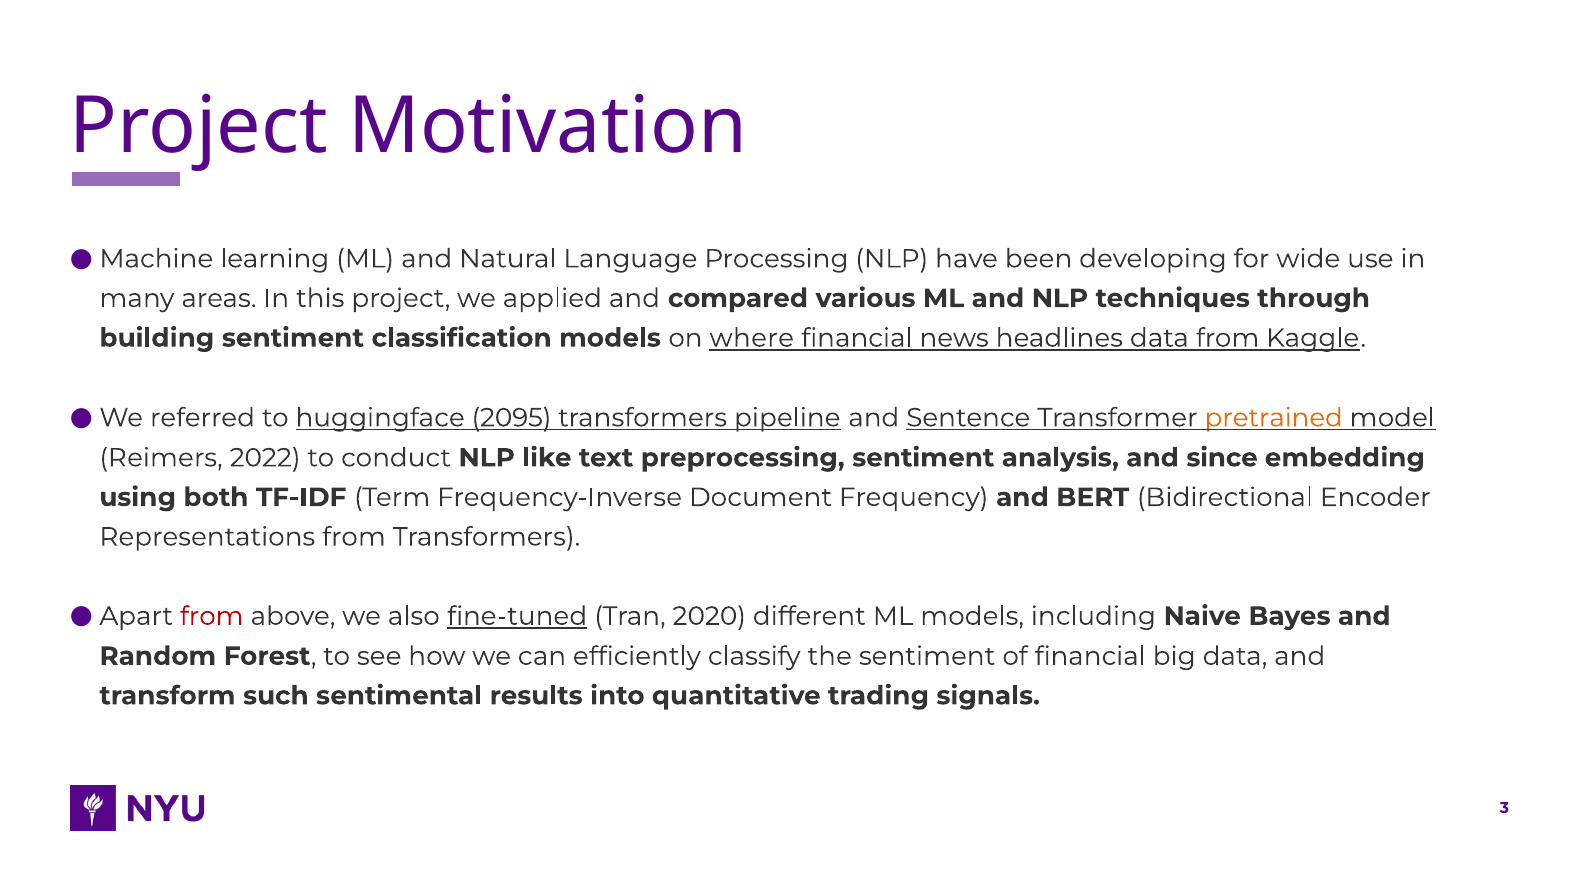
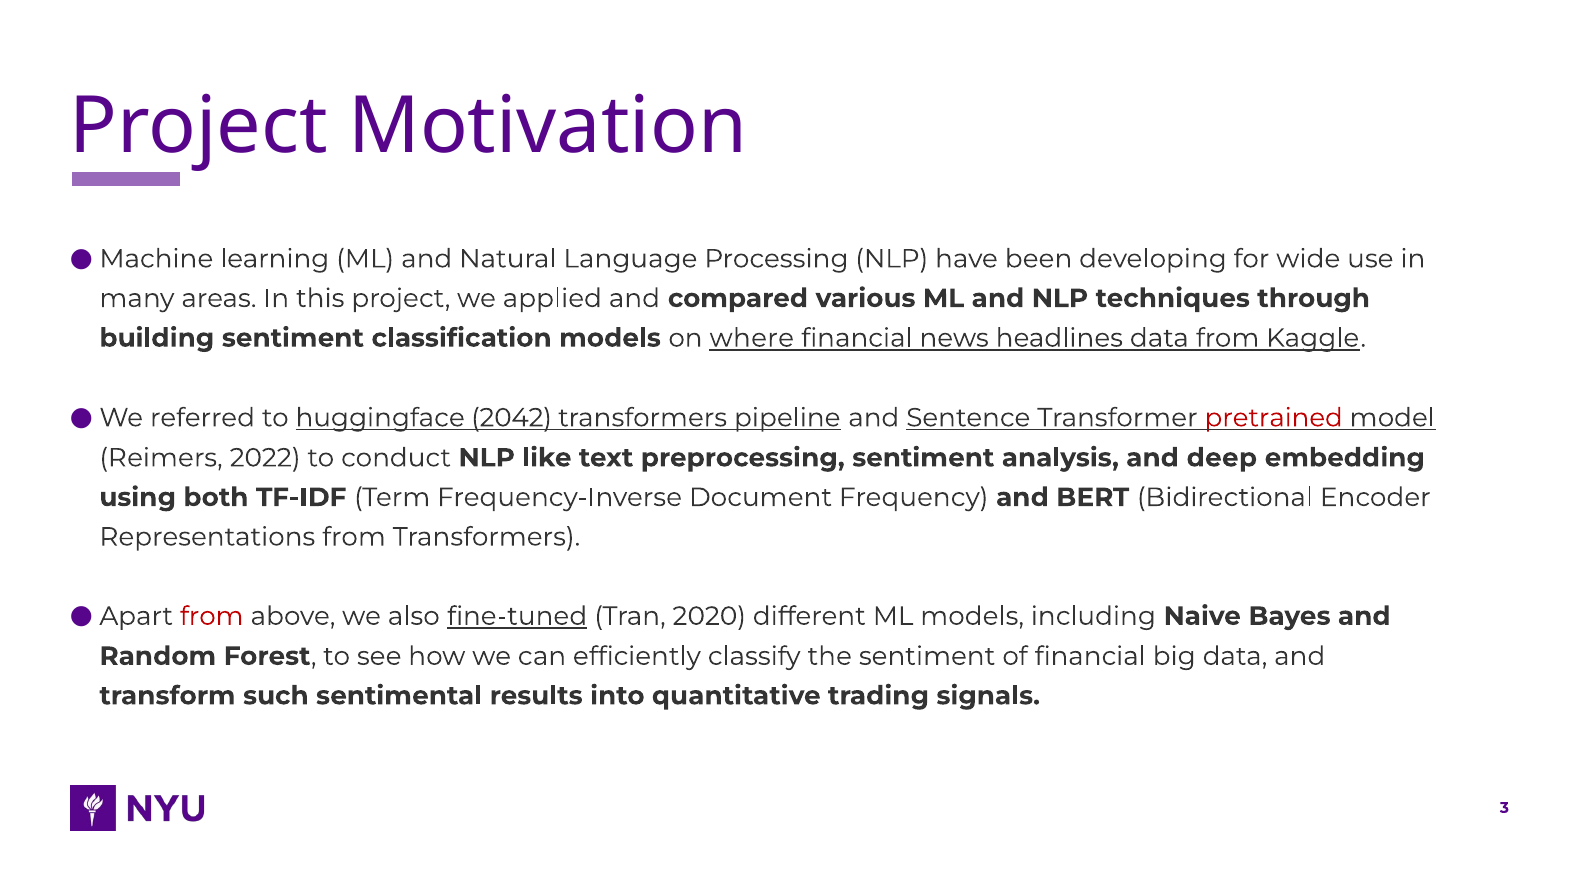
2095: 2095 -> 2042
pretrained colour: orange -> red
since: since -> deep
